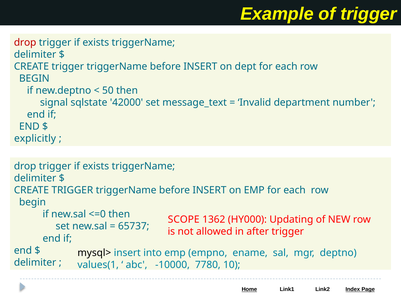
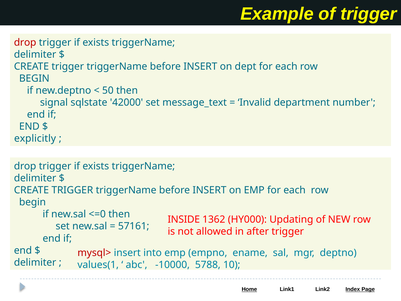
SCOPE: SCOPE -> INSIDE
65737: 65737 -> 57161
mysql> colour: black -> red
7780: 7780 -> 5788
